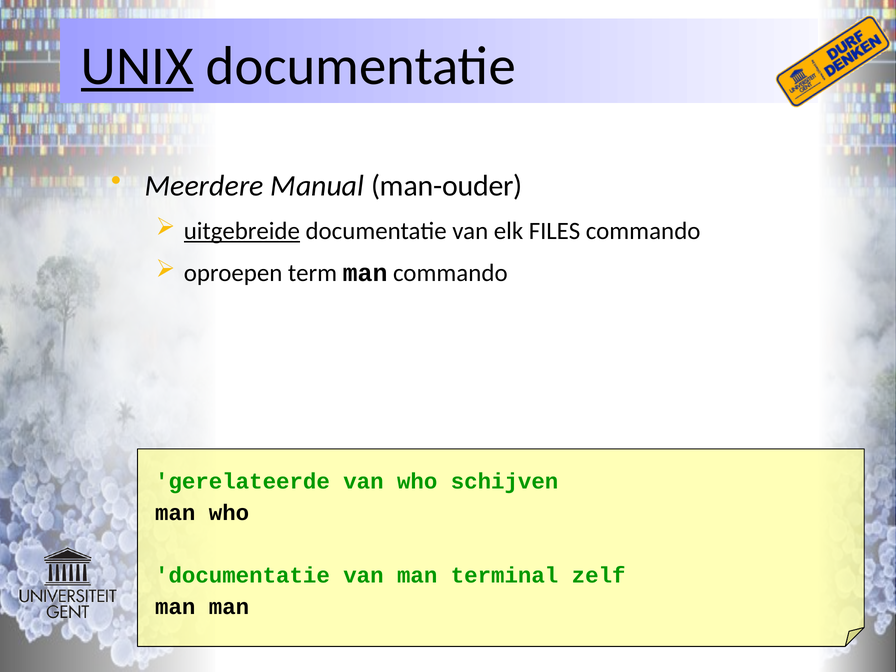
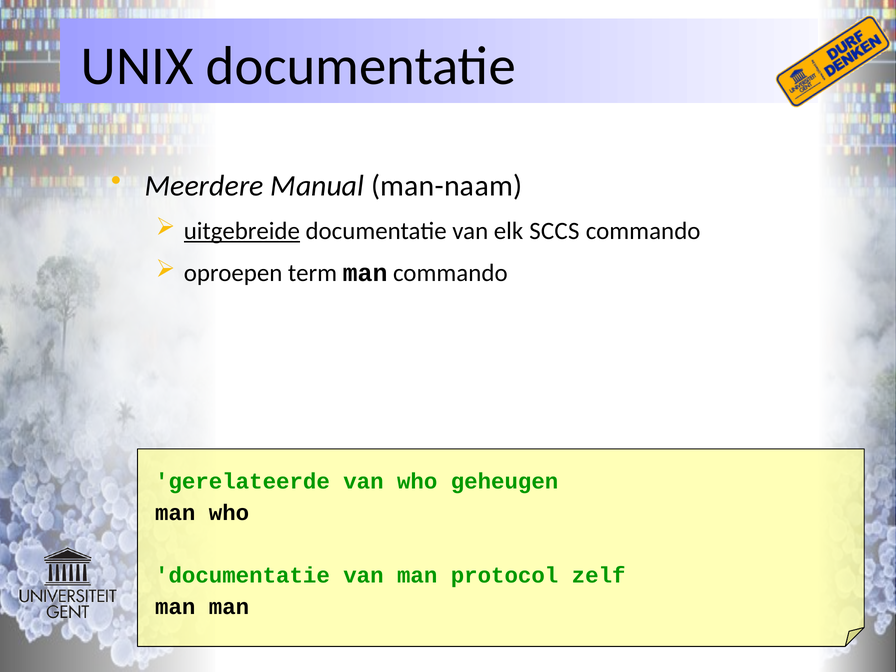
UNIX underline: present -> none
man-ouder: man-ouder -> man-naam
FILES: FILES -> SCCS
schijven: schijven -> geheugen
terminal: terminal -> protocol
